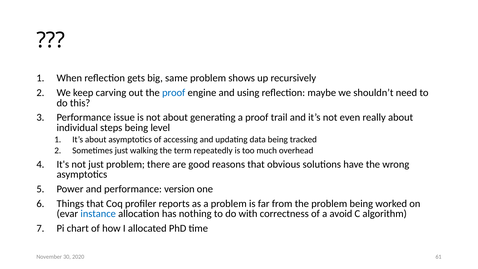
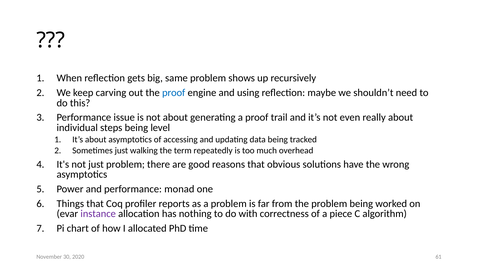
version: version -> monad
instance colour: blue -> purple
avoid: avoid -> piece
